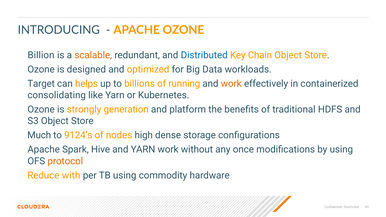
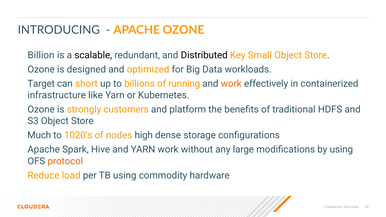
scalable colour: orange -> black
Distributed colour: blue -> black
Chain: Chain -> Small
helps: helps -> short
consolidating: consolidating -> infrastructure
generation: generation -> customers
9124’s: 9124’s -> 1020’s
once: once -> large
with: with -> load
